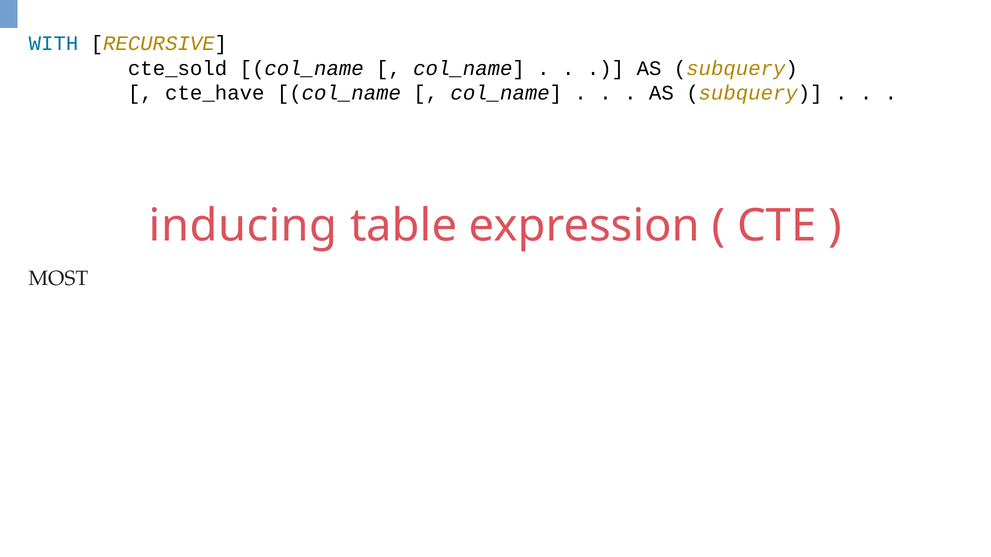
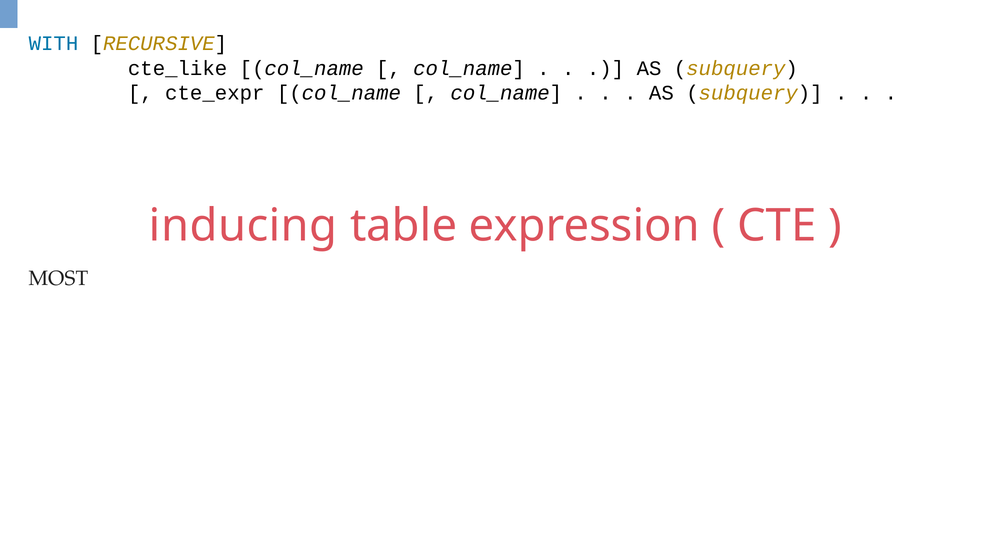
cte_sold: cte_sold -> cte_like
cte_have: cte_have -> cte_expr
